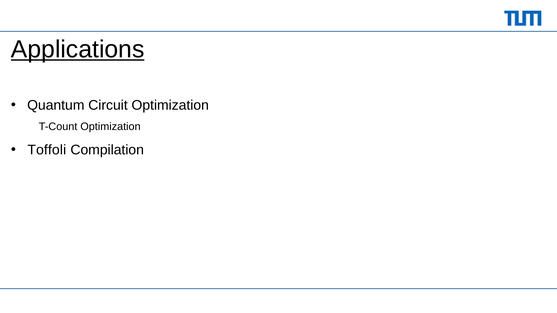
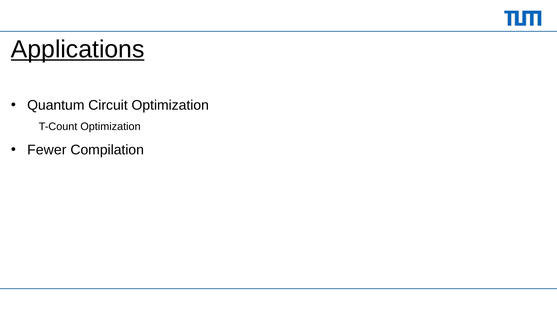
Toffoli: Toffoli -> Fewer
